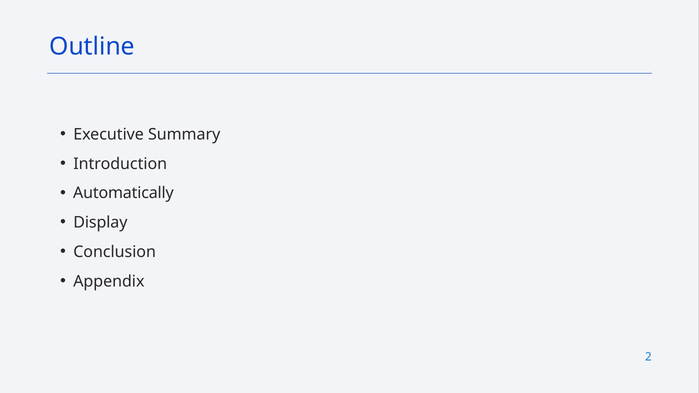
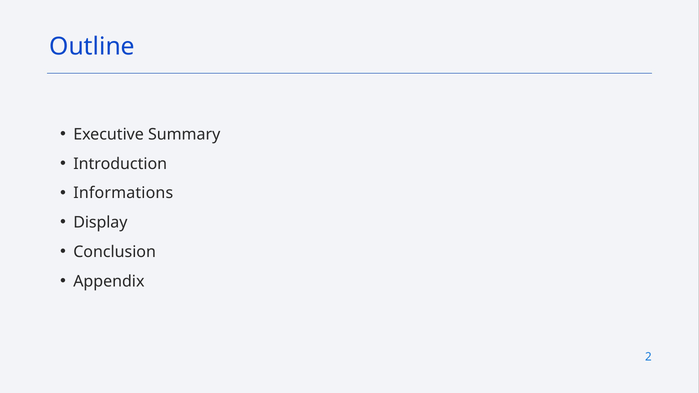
Automatically: Automatically -> Informations
